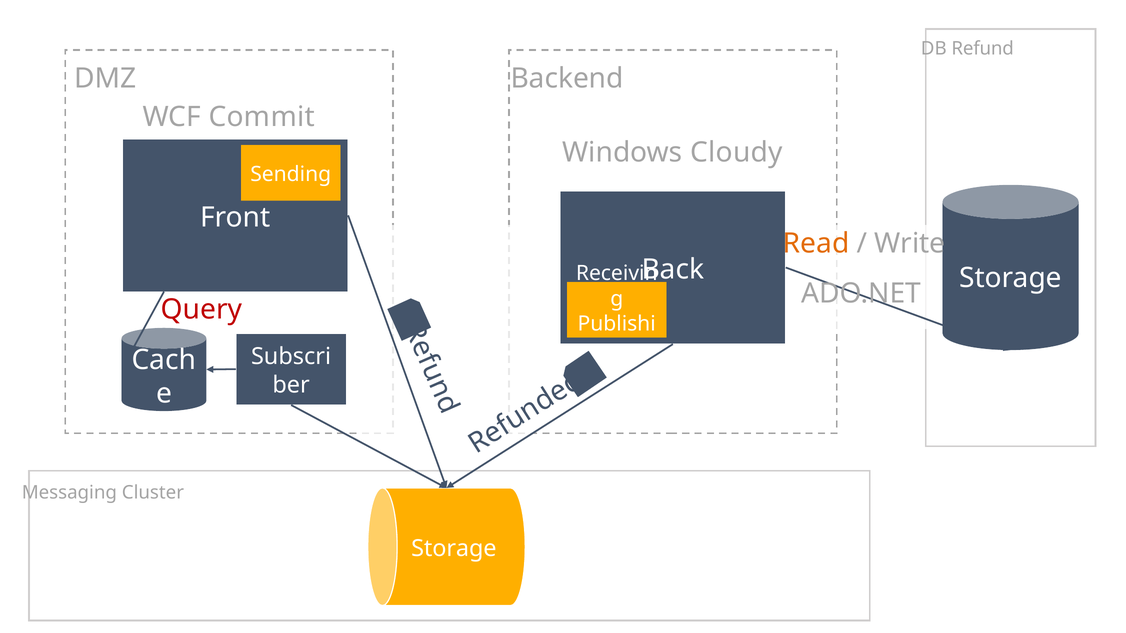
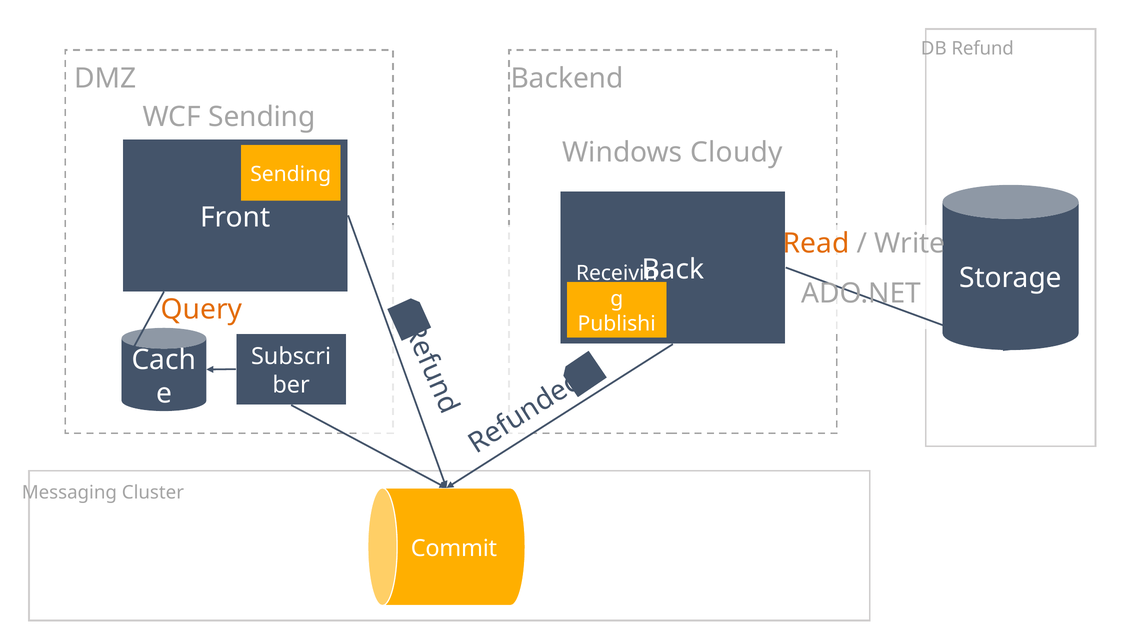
WCF Commit: Commit -> Sending
Query colour: red -> orange
Storage at (454, 549): Storage -> Commit
